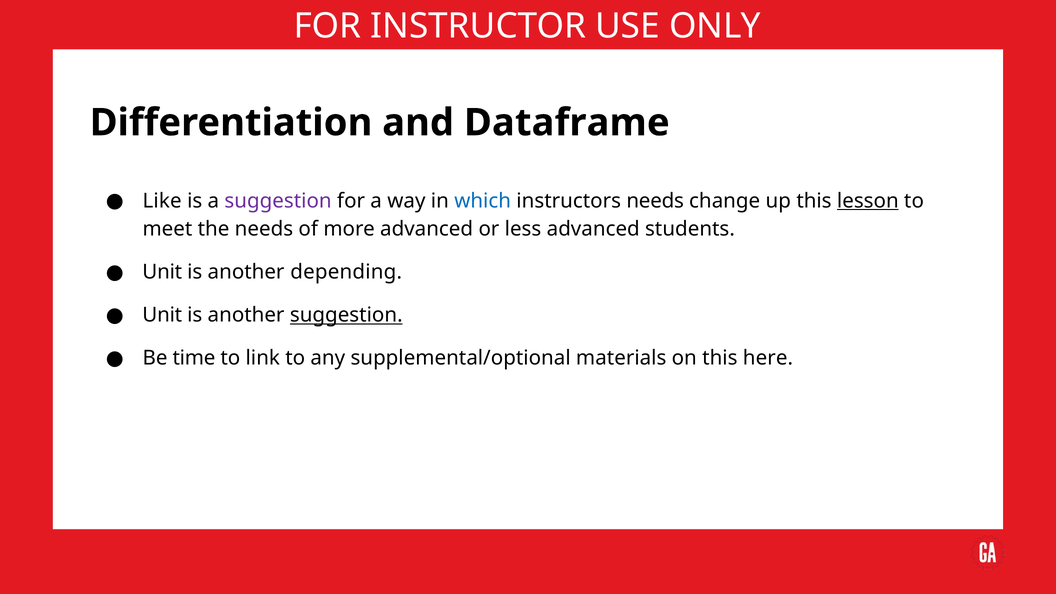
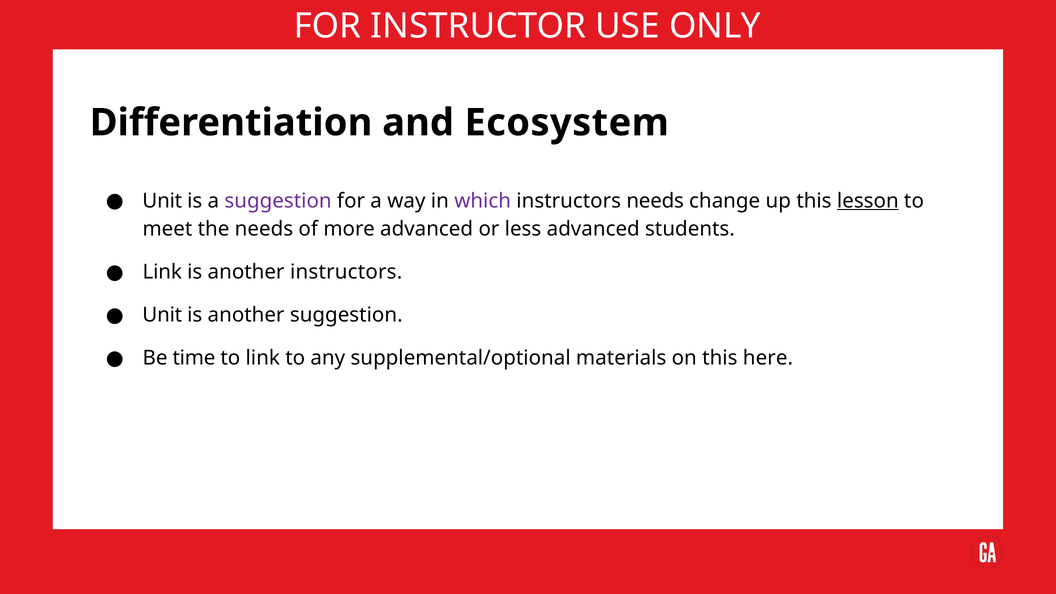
Dataframe: Dataframe -> Ecosystem
Like at (162, 201): Like -> Unit
which colour: blue -> purple
Unit at (162, 272): Unit -> Link
another depending: depending -> instructors
suggestion at (346, 315) underline: present -> none
